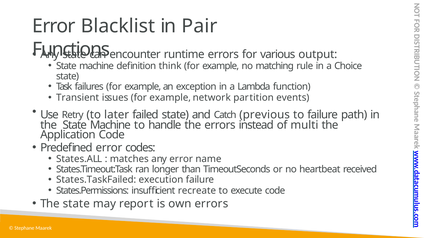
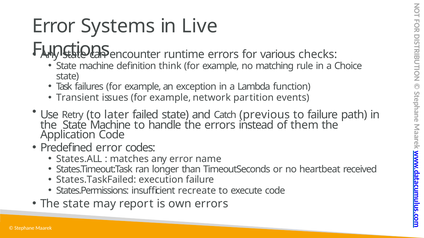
Blacklist: Blacklist -> Systems
Pair: Pair -> Live
output: output -> checks
multi: multi -> them
